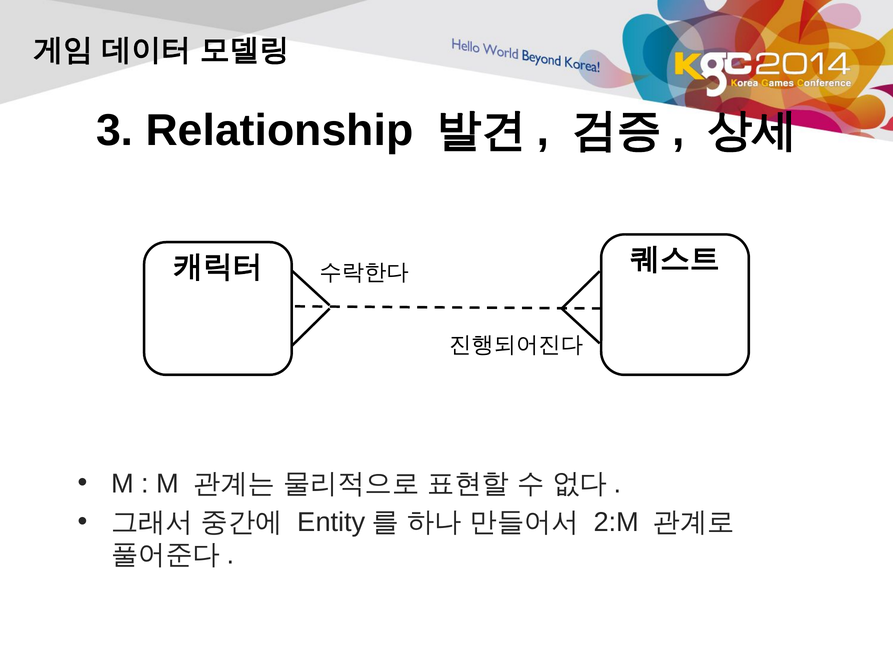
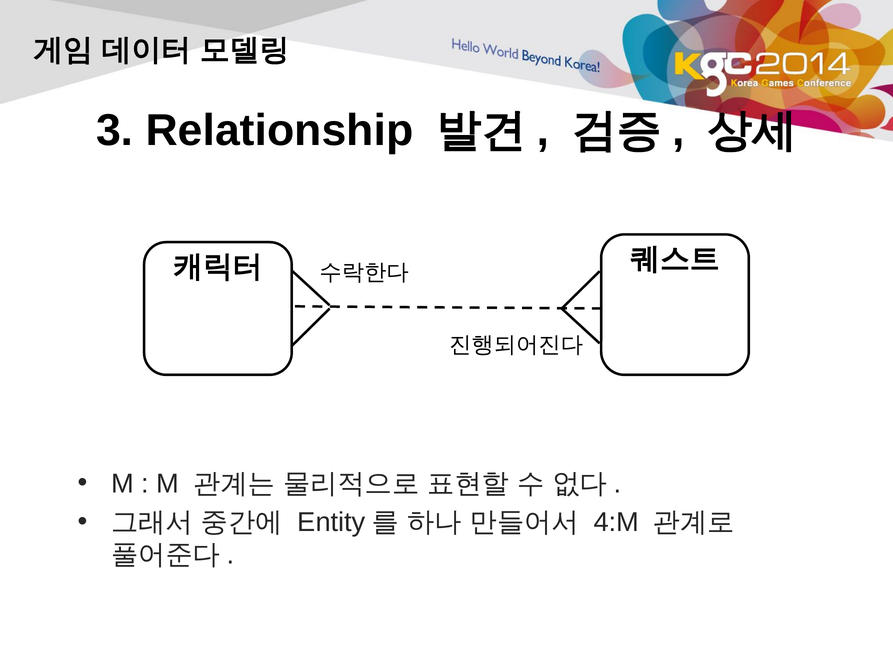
2:M: 2:M -> 4:M
